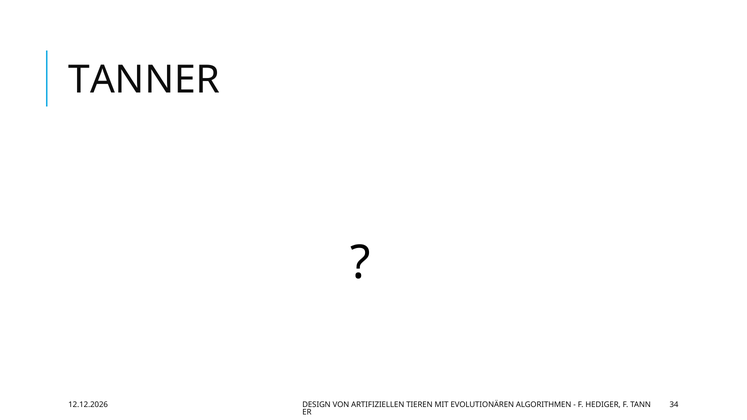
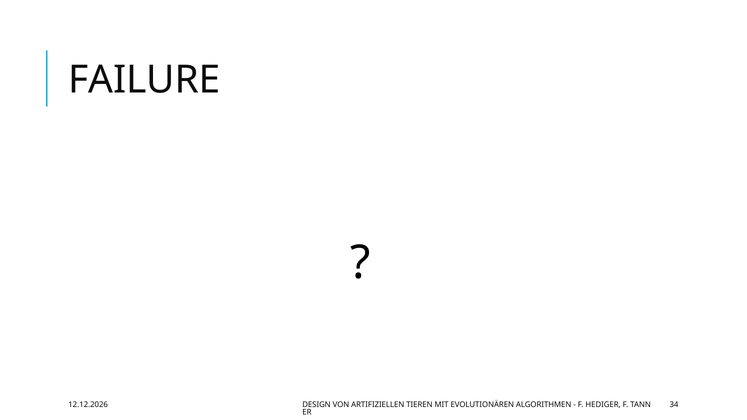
TANNER: TANNER -> FAILURE
